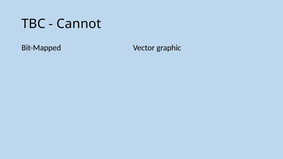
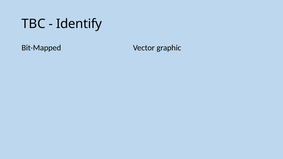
Cannot: Cannot -> Identify
